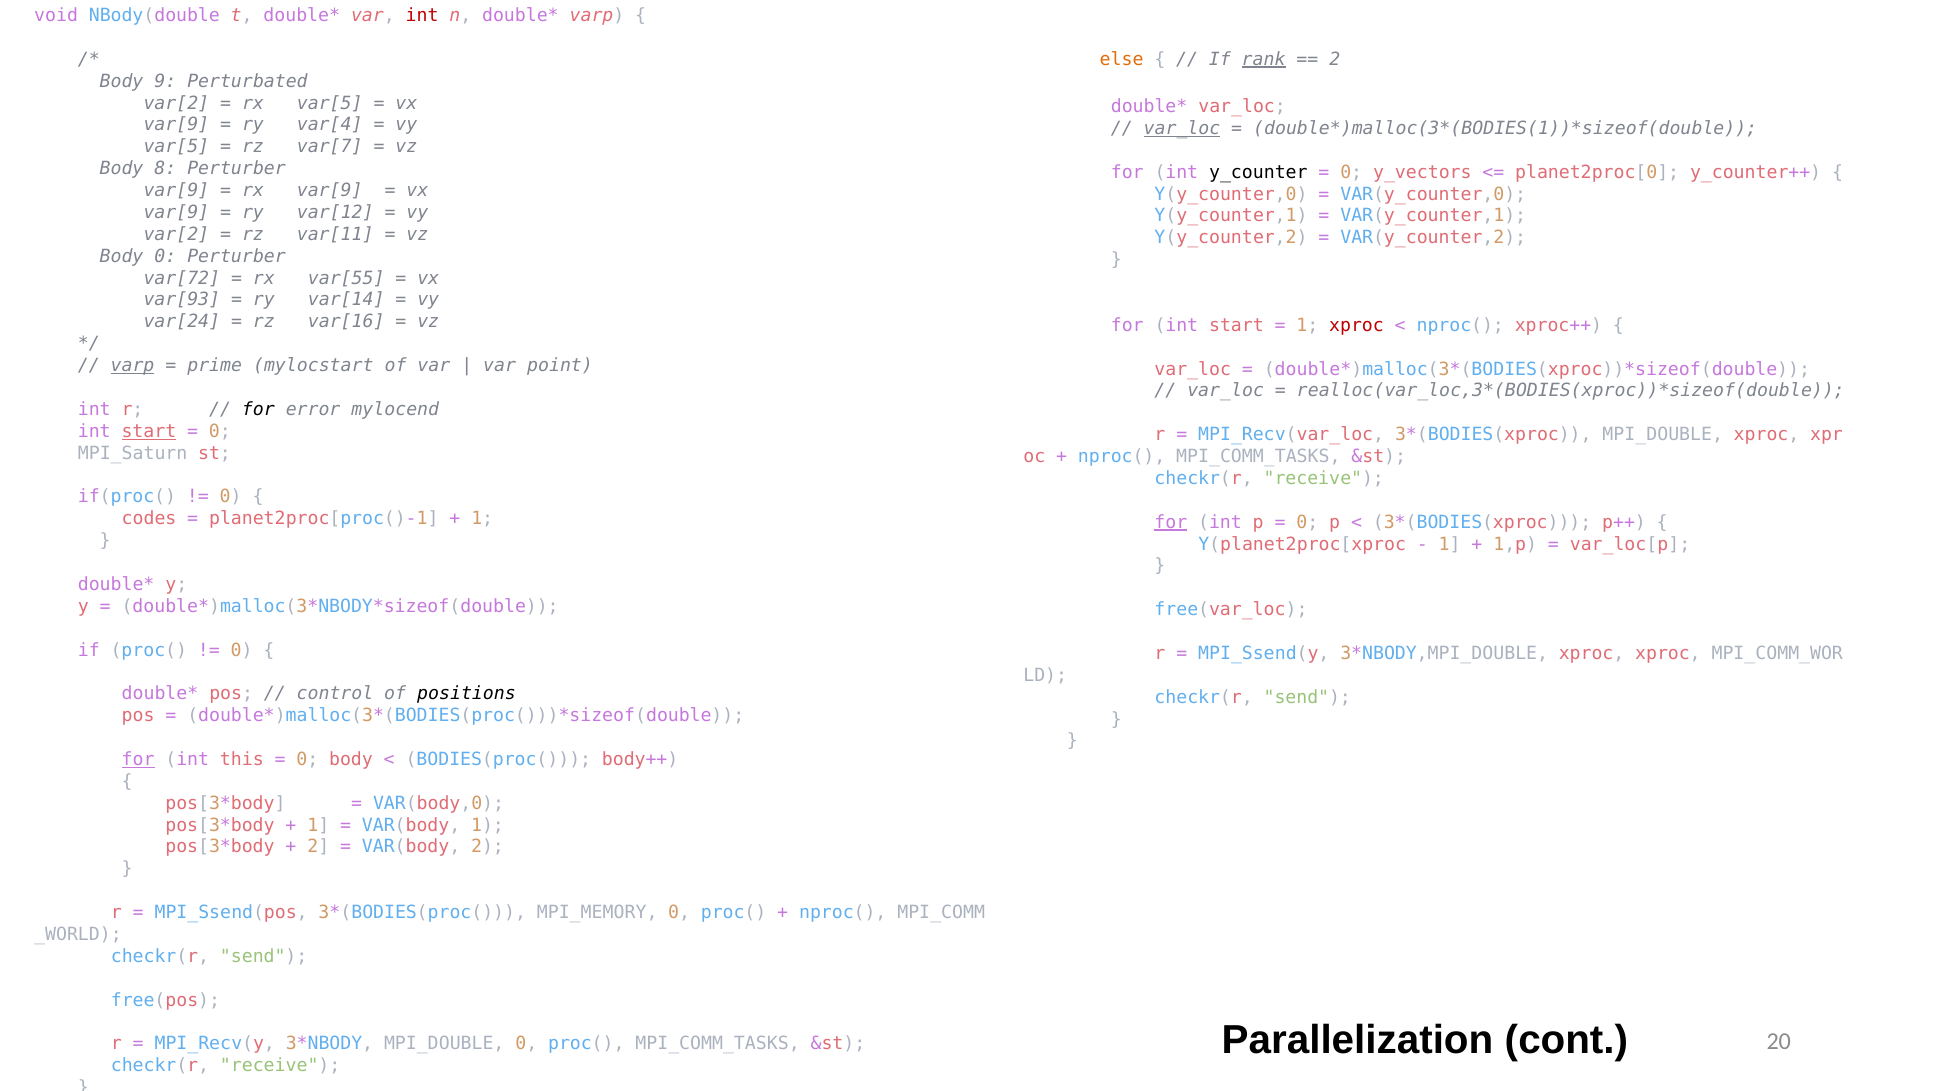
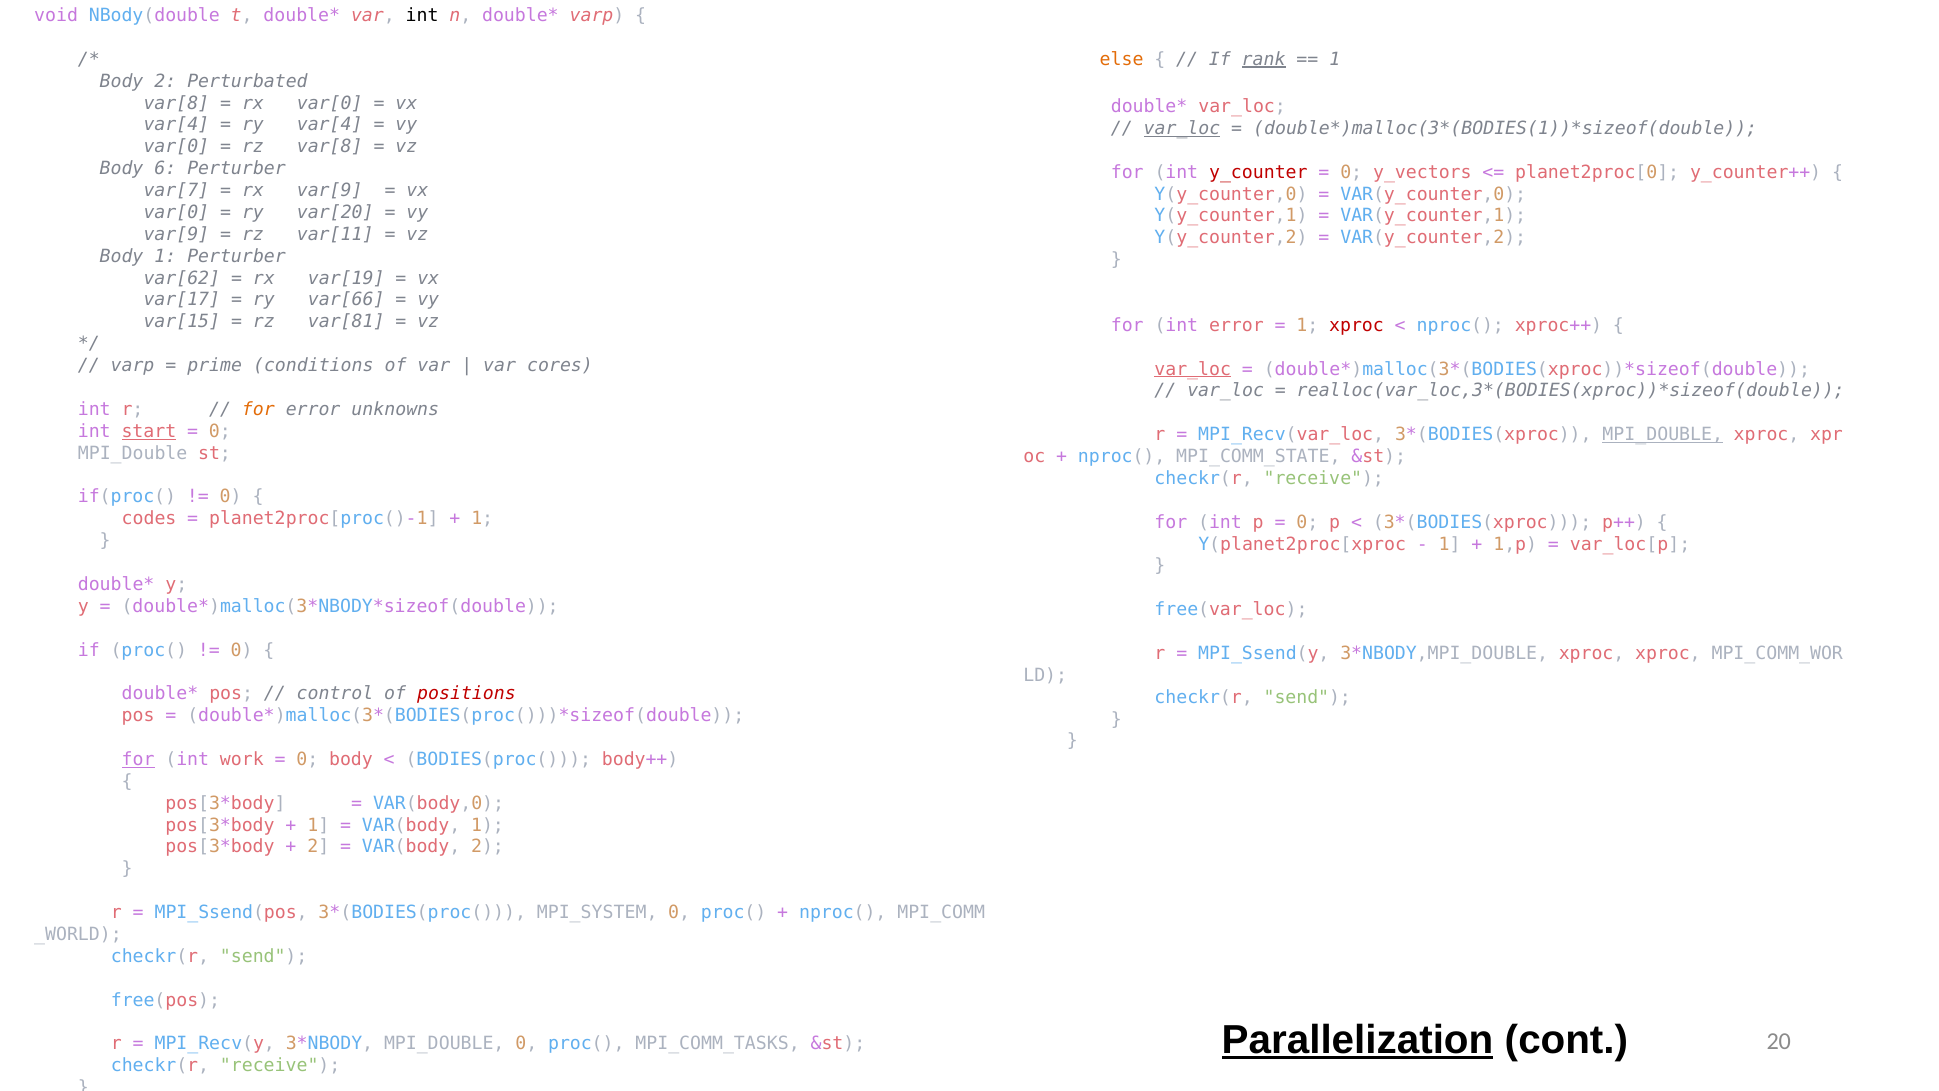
int at (422, 16) colour: red -> black
2 at (1335, 59): 2 -> 1
Body 9: 9 -> 2
var[2 at (176, 103): var[2 -> var[8
rx var[5: var[5 -> var[0
var[9 at (176, 125): var[9 -> var[4
var[5 at (176, 147): var[5 -> var[0
rz var[7: var[7 -> var[8
8: 8 -> 6
y_counter colour: black -> red
var[9 at (176, 191): var[9 -> var[7
var[9 at (176, 212): var[9 -> var[0
var[12: var[12 -> var[20
var[2 at (176, 234): var[2 -> var[9
Body 0: 0 -> 1
var[72: var[72 -> var[62
var[55: var[55 -> var[19
var[93: var[93 -> var[17
var[14: var[14 -> var[66
var[24: var[24 -> var[15
var[16: var[16 -> var[81
for int start: start -> error
varp at (133, 366) underline: present -> none
mylocstart: mylocstart -> conditions
point: point -> cores
var_loc at (1193, 369) underline: none -> present
for at (258, 409) colour: black -> orange
mylocend: mylocend -> unknowns
MPI_DOUBLE at (1663, 435) underline: none -> present
MPI_Saturn at (133, 453): MPI_Saturn -> MPI_Double
nproc( MPI_COMM_TASKS: MPI_COMM_TASKS -> MPI_COMM_STATE
for at (1171, 522) underline: present -> none
positions colour: black -> red
this: this -> work
MPI_MEMORY: MPI_MEMORY -> MPI_SYSTEM
Parallelization underline: none -> present
